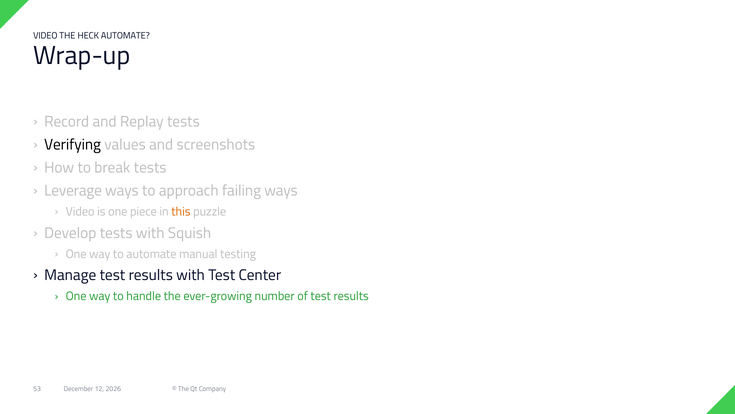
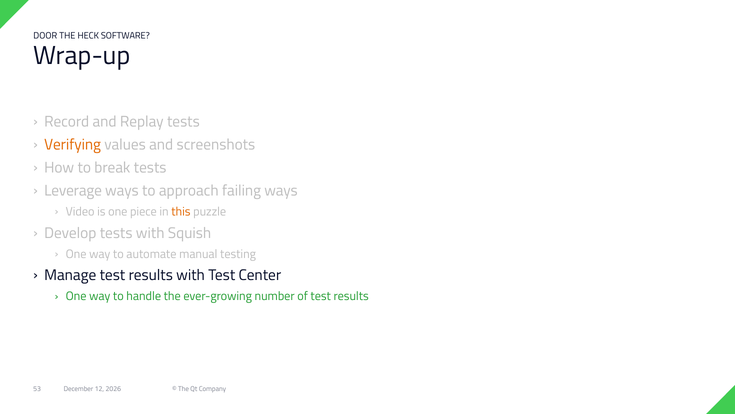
VIDEO at (45, 36): VIDEO -> DOOR
HECK AUTOMATE: AUTOMATE -> SOFTWARE
Verifying colour: black -> orange
